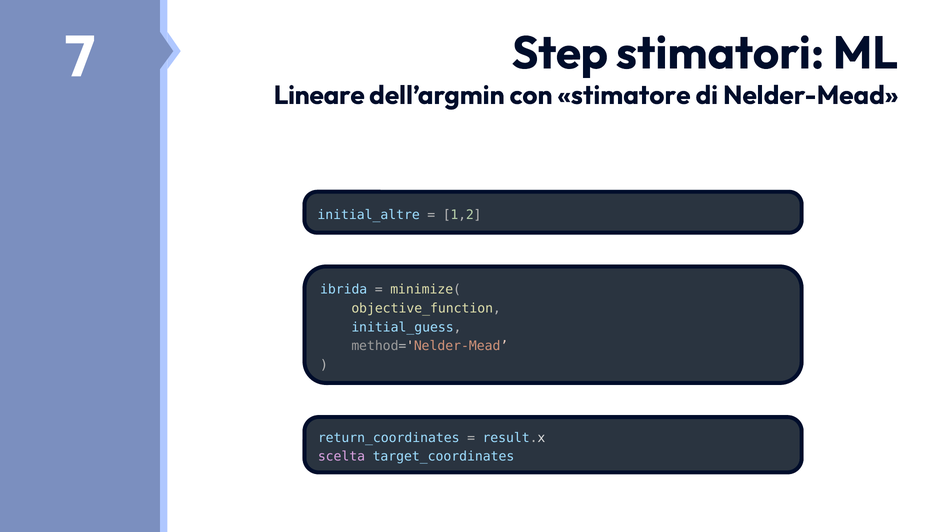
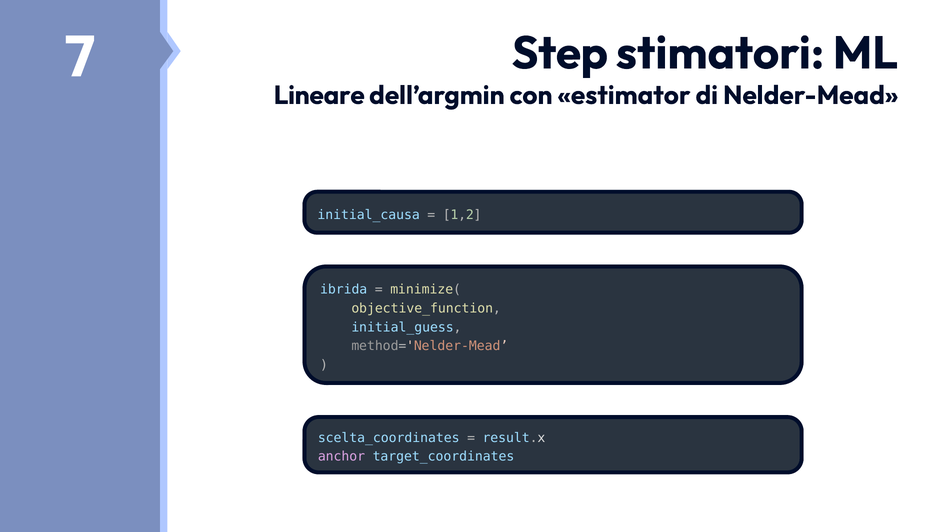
stimatore: stimatore -> estimator
initial_altre: initial_altre -> initial_causa
return_coordinates: return_coordinates -> scelta_coordinates
scelta: scelta -> anchor
